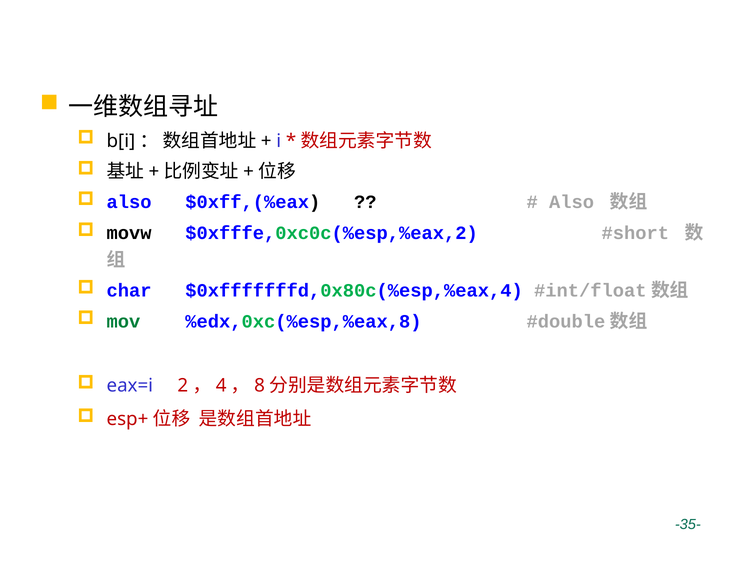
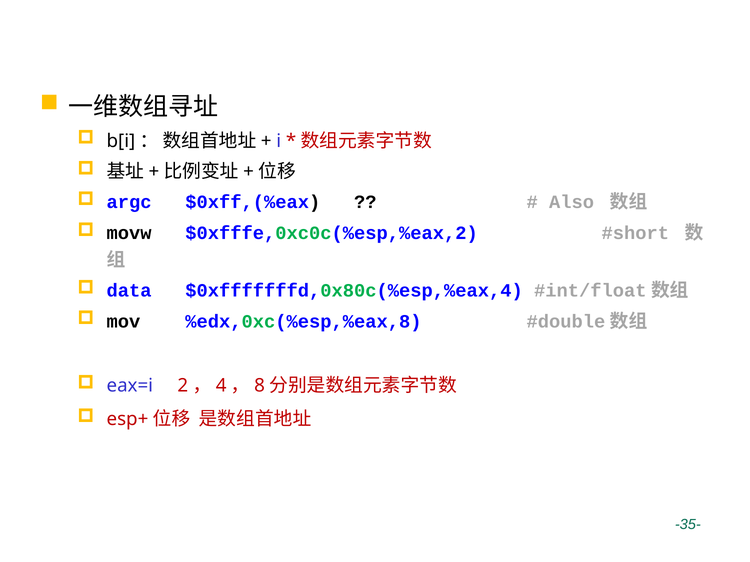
also at (129, 202): also -> argc
char: char -> data
mov colour: green -> black
